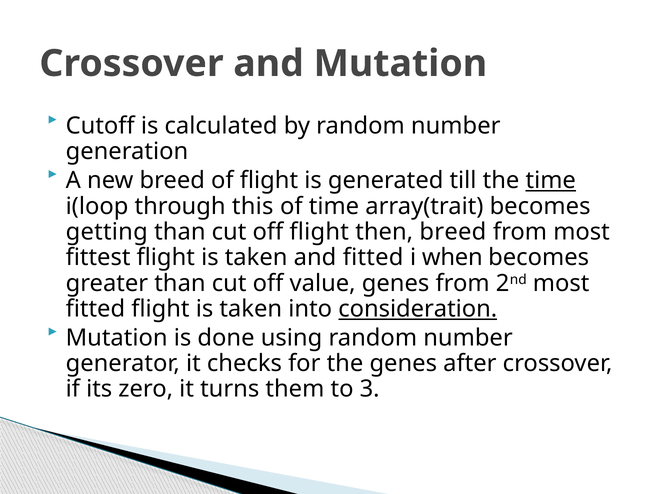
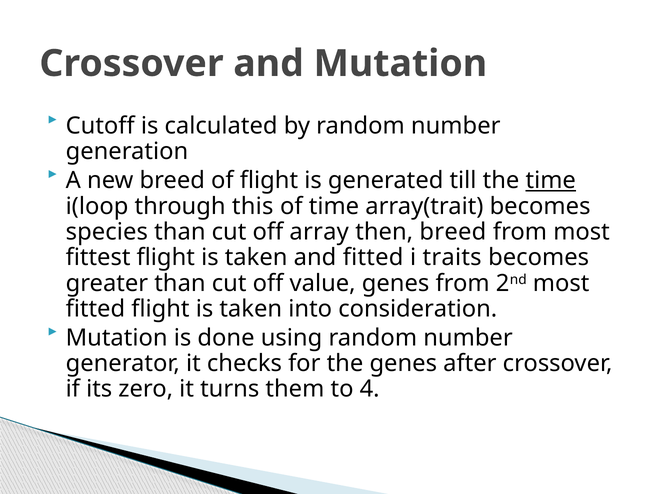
getting: getting -> species
off flight: flight -> array
when: when -> traits
consideration underline: present -> none
3: 3 -> 4
